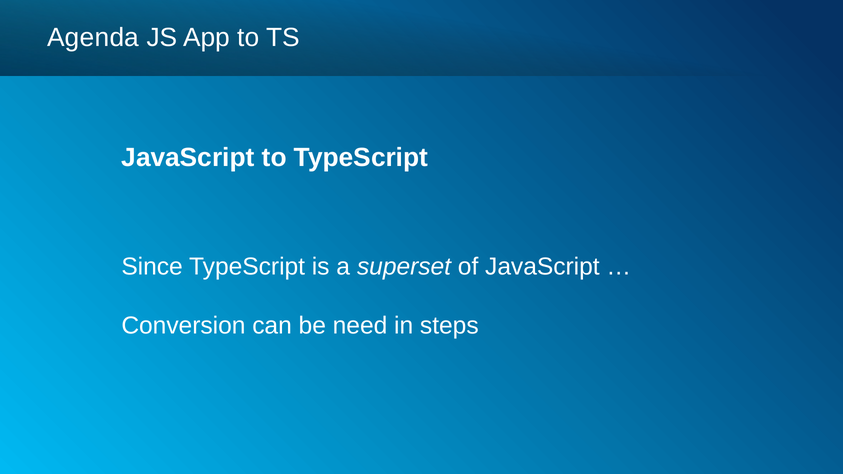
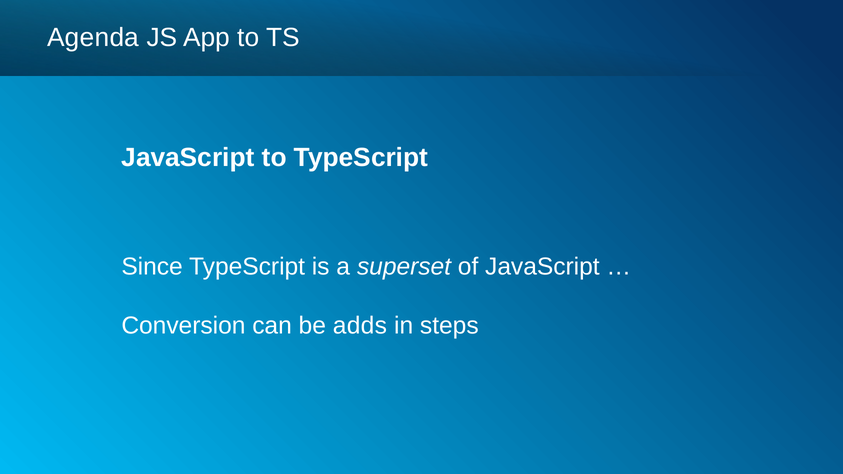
need: need -> adds
